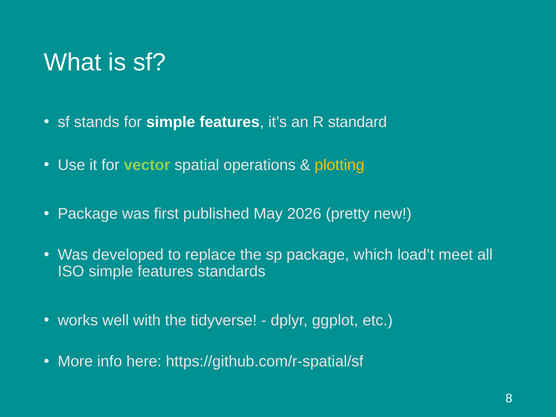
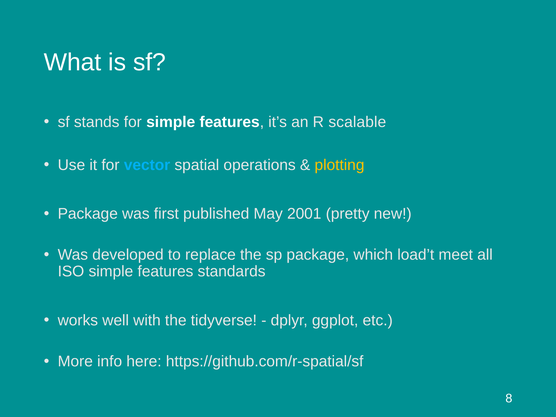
standard: standard -> scalable
vector colour: light green -> light blue
2026: 2026 -> 2001
